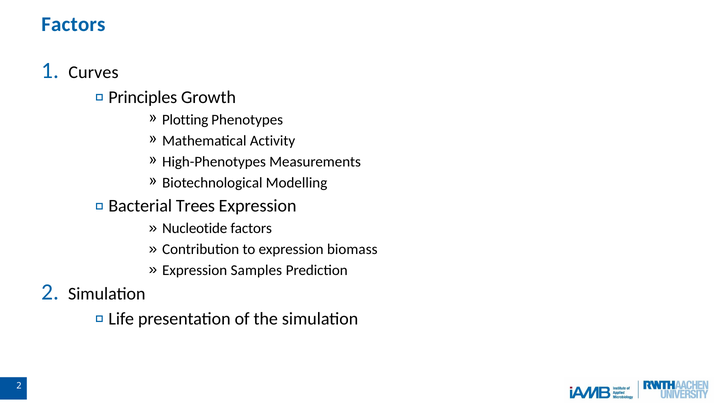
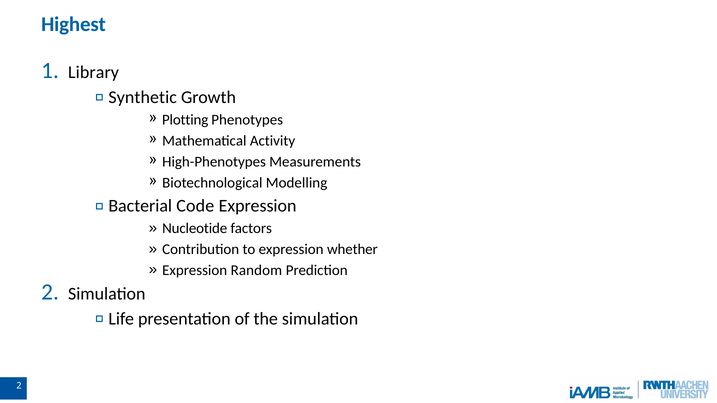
Factors at (73, 24): Factors -> Highest
Curves: Curves -> Library
Principles: Principles -> Synthetic
Trees: Trees -> Code
biomass: biomass -> whether
Samples: Samples -> Random
